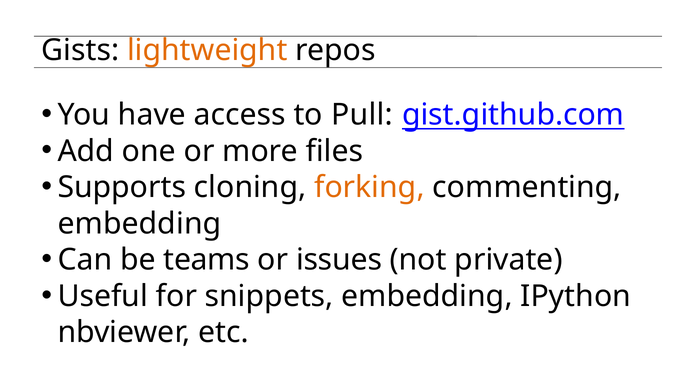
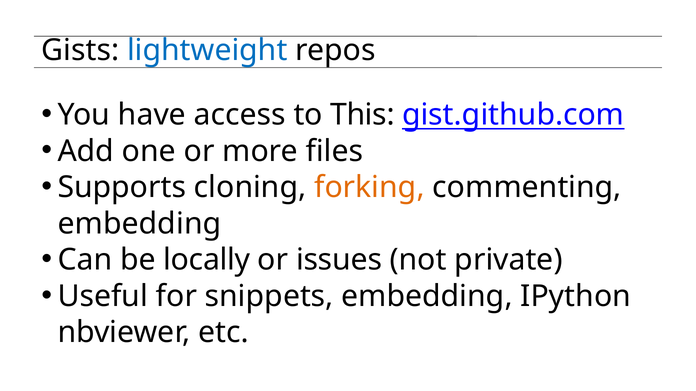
lightweight colour: orange -> blue
Pull: Pull -> This
teams: teams -> locally
